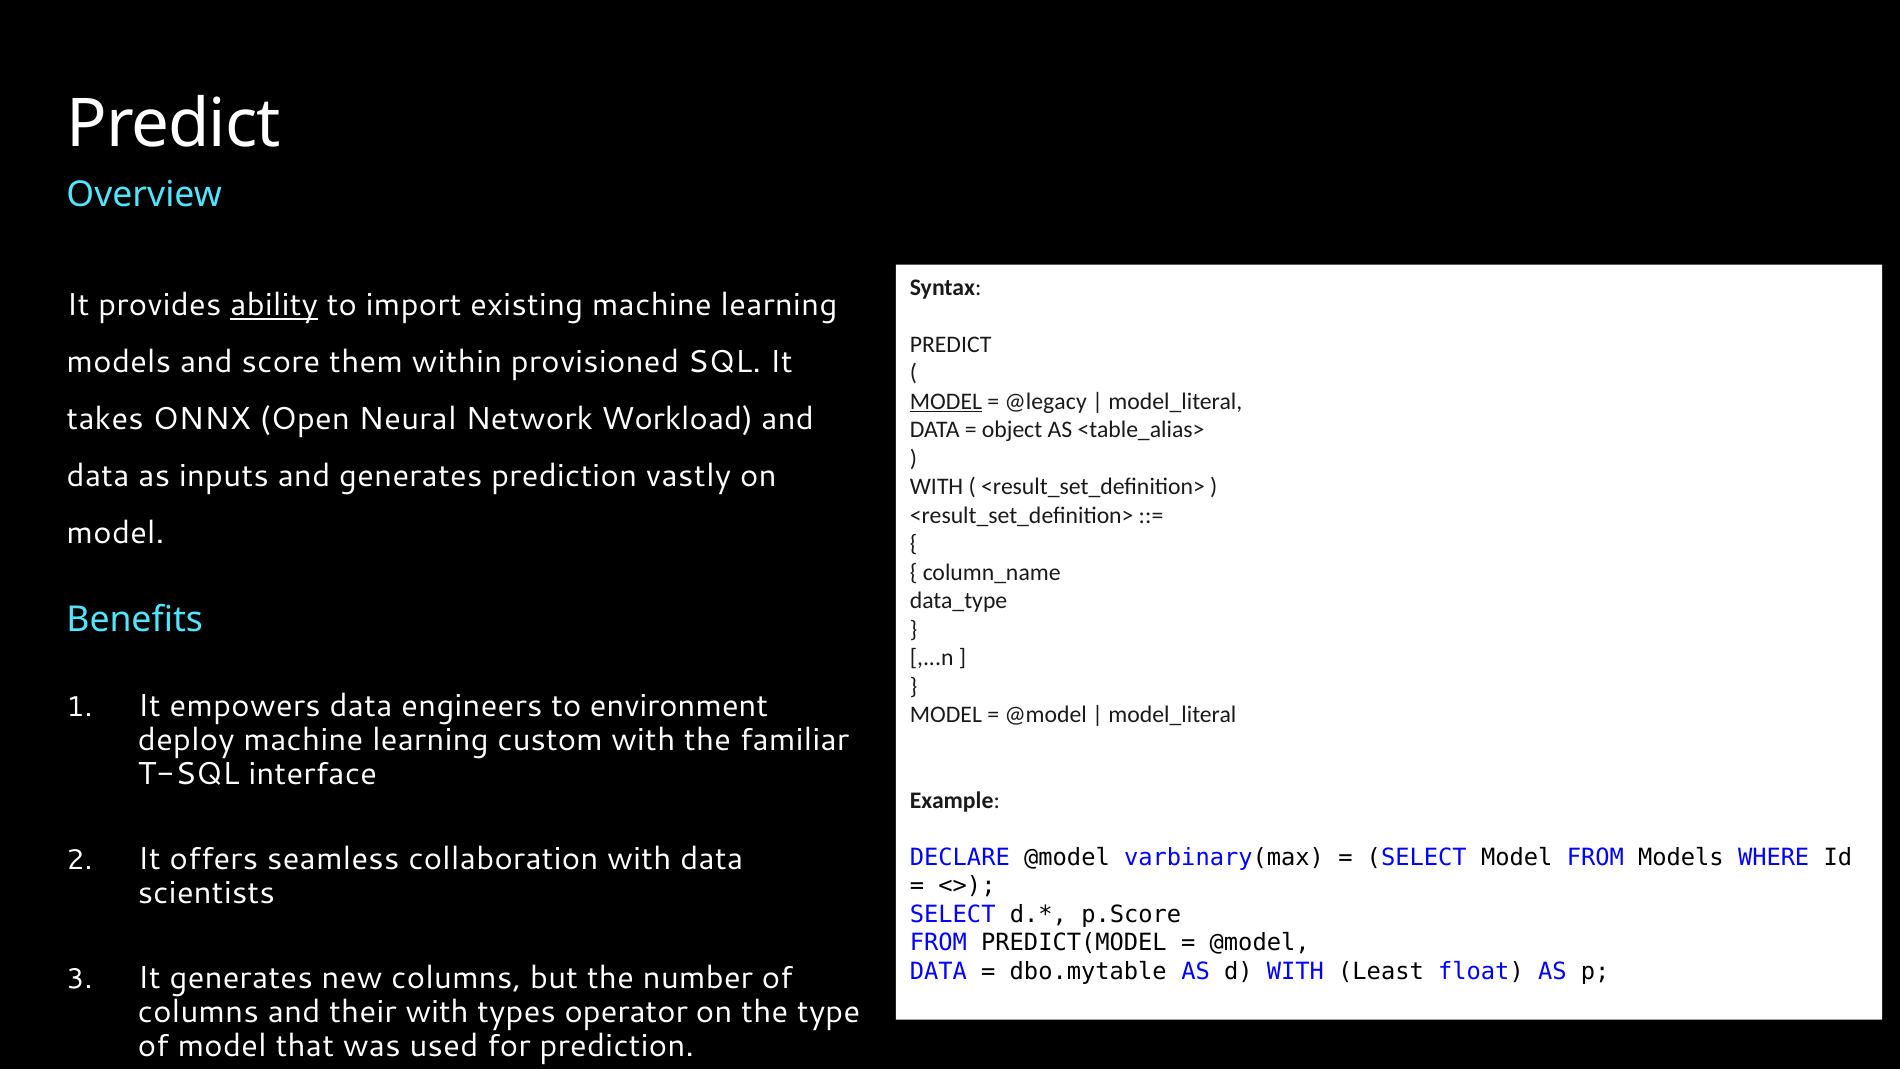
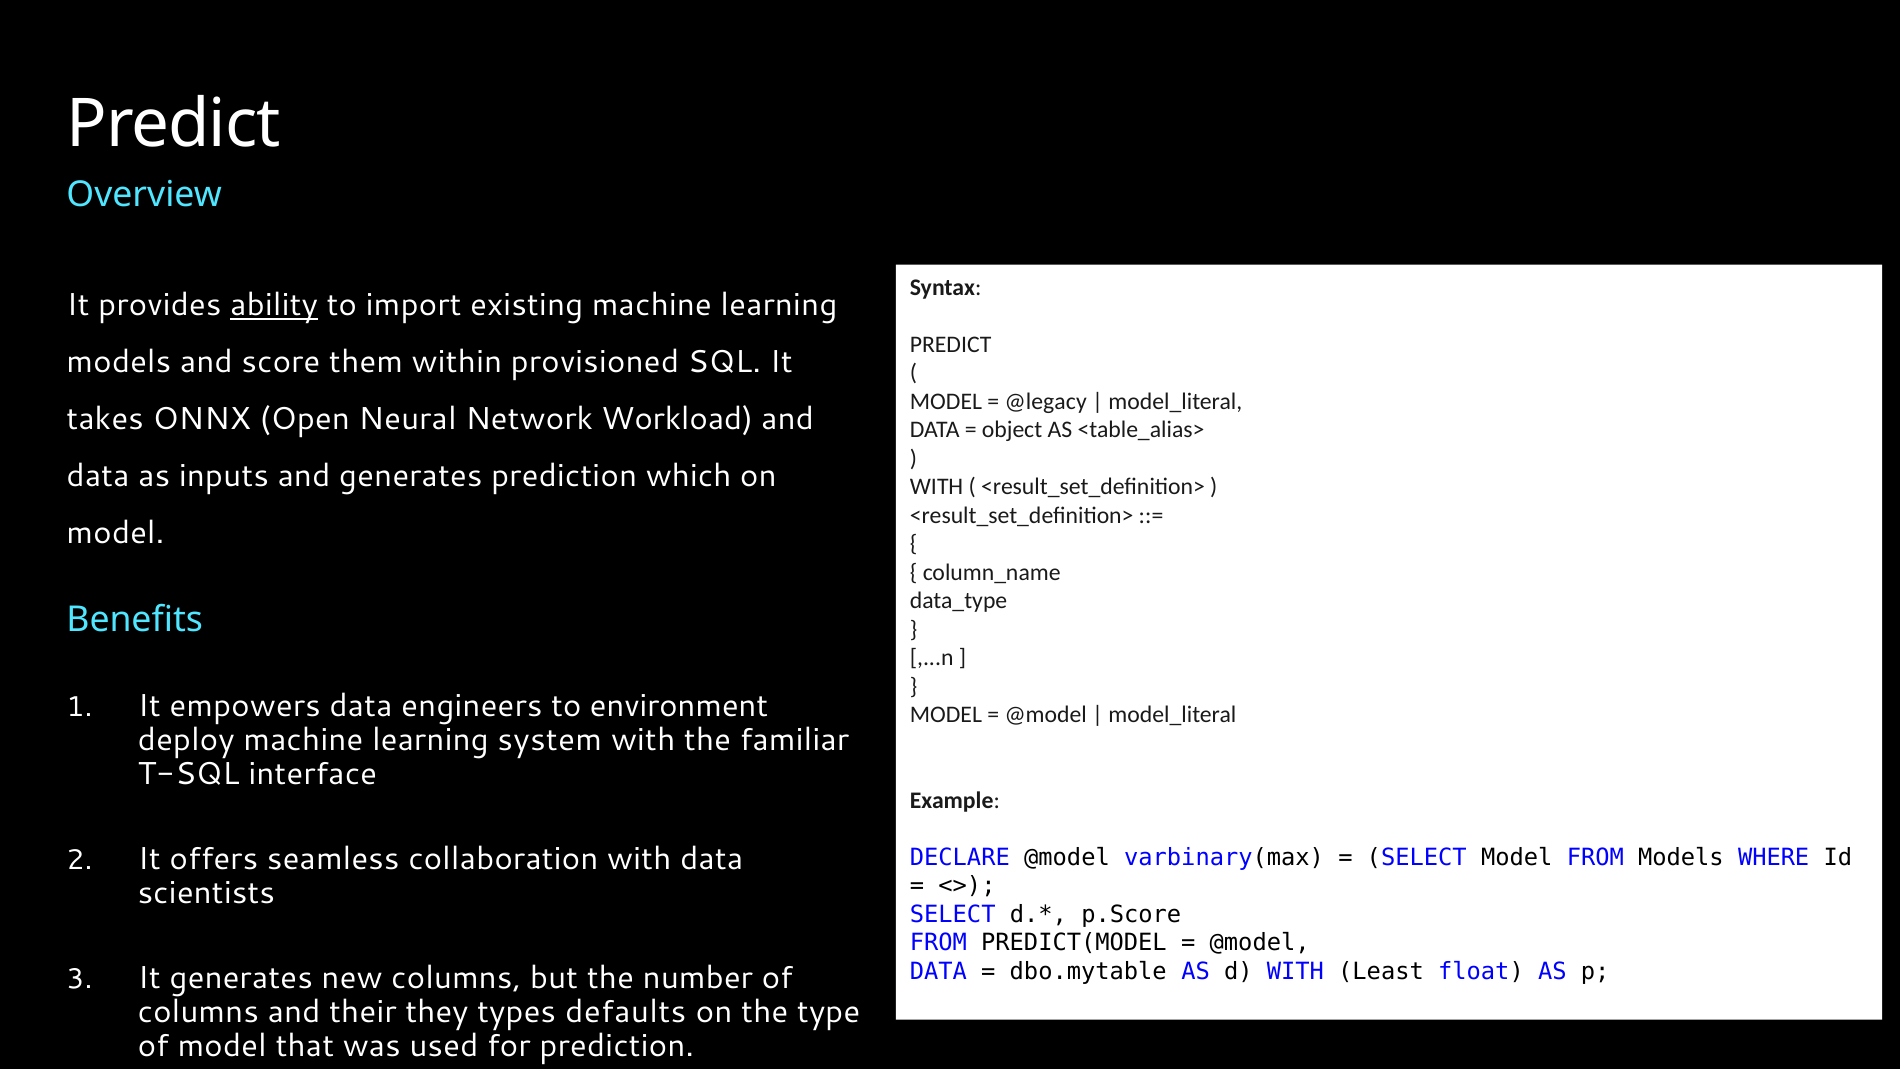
MODEL at (946, 401) underline: present -> none
vastly: vastly -> which
custom: custom -> system
their with: with -> they
operator: operator -> defaults
